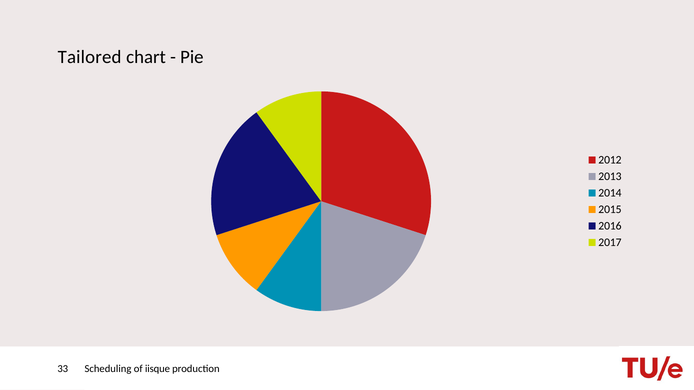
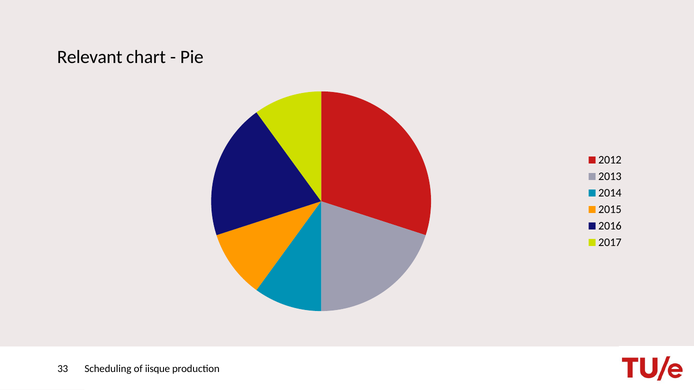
Tailored: Tailored -> Relevant
